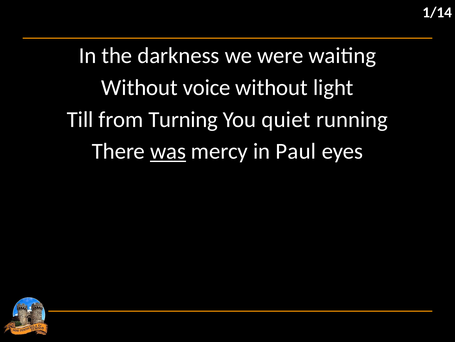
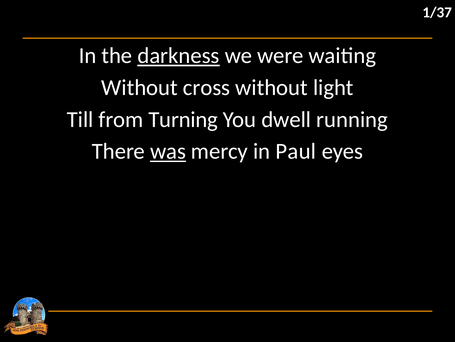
1/14: 1/14 -> 1/37
darkness underline: none -> present
voice: voice -> cross
quiet: quiet -> dwell
